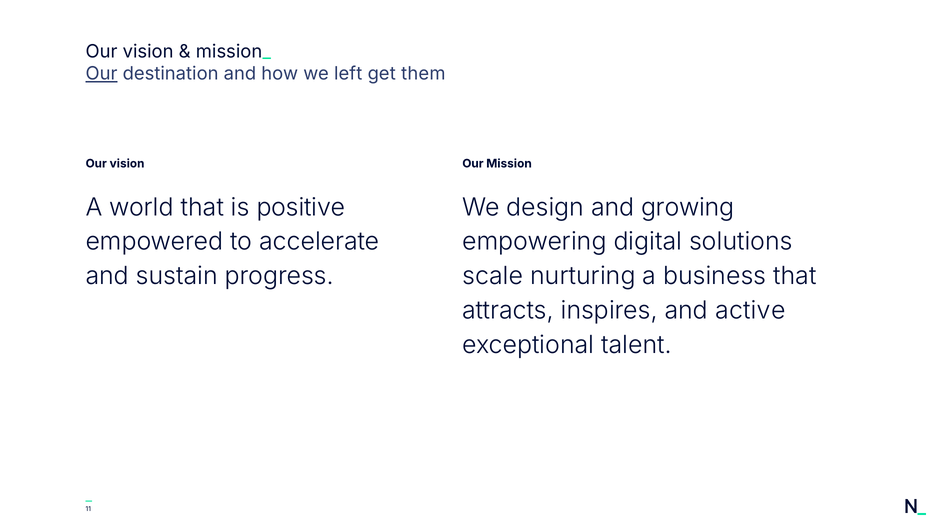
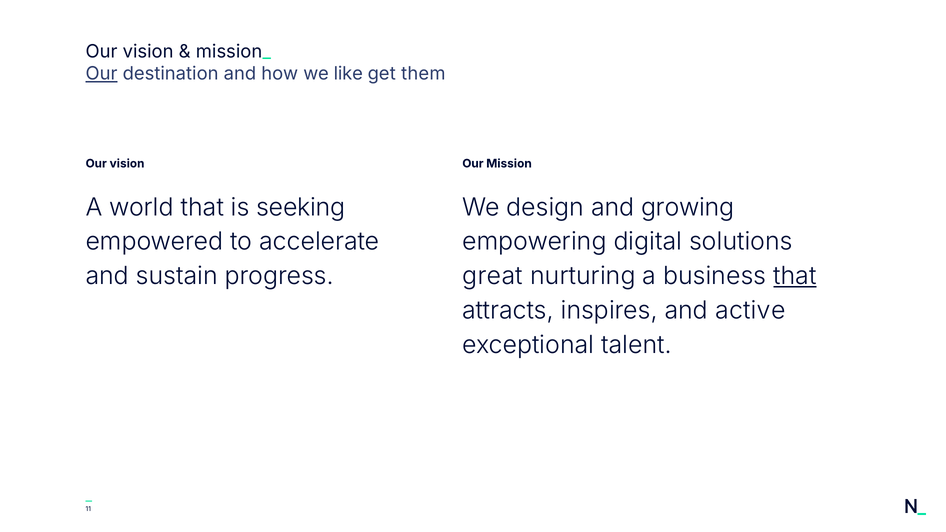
left: left -> like
positive: positive -> seeking
scale: scale -> great
that at (795, 276) underline: none -> present
